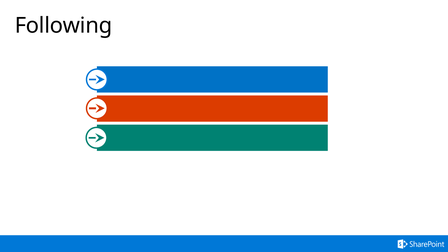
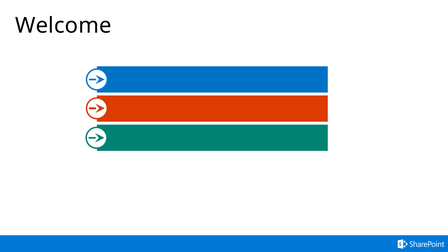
Following: Following -> Welcome
